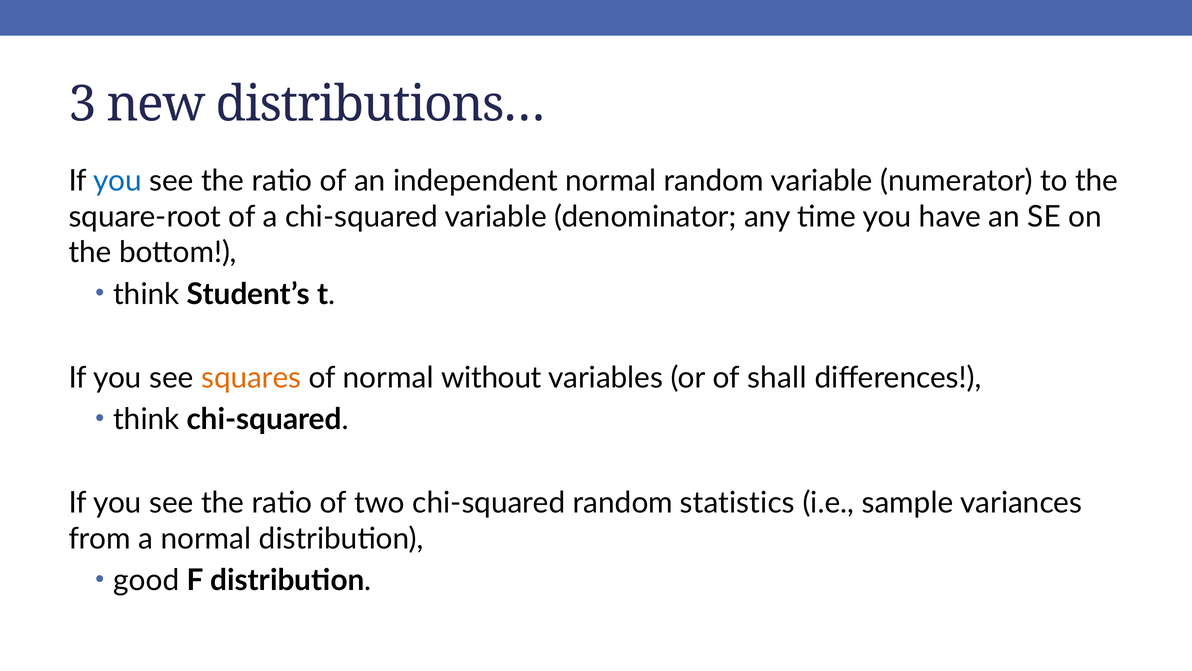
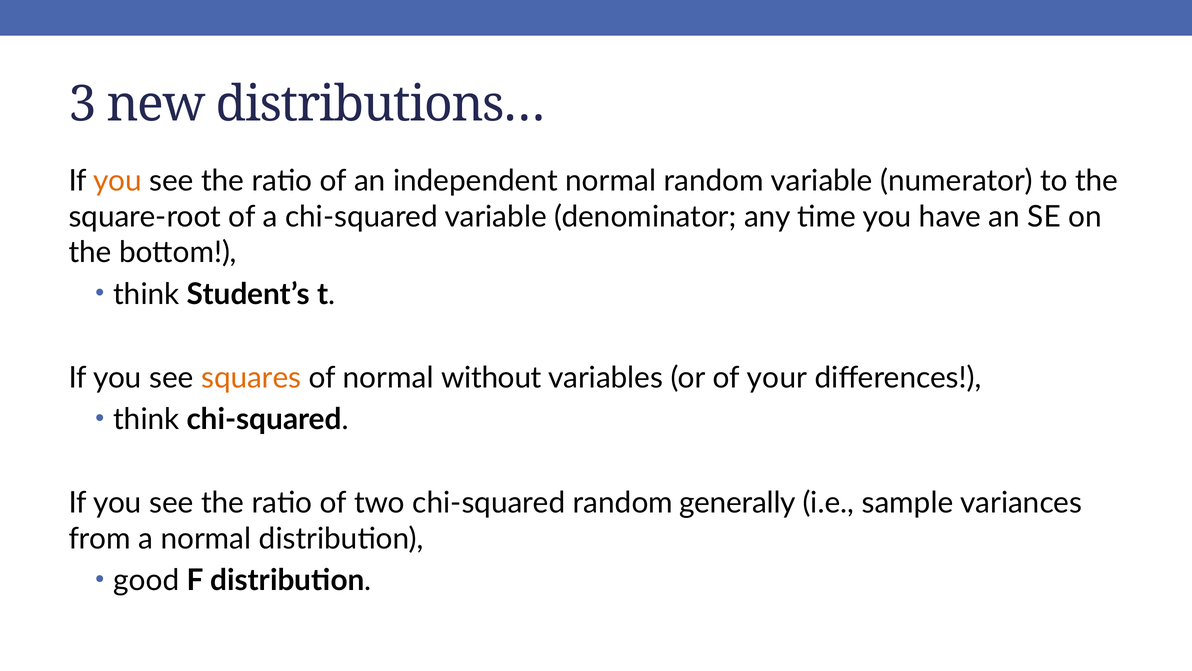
you at (117, 181) colour: blue -> orange
shall: shall -> your
statistics: statistics -> generally
